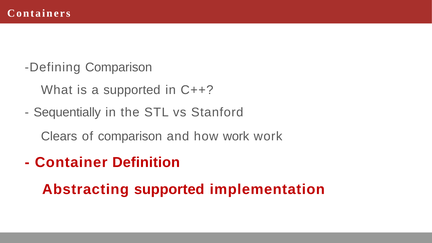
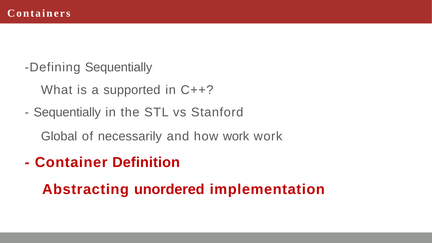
Defining Comparison: Comparison -> Sequentially
Clears: Clears -> Global
of comparison: comparison -> necessarily
Abstracting supported: supported -> unordered
